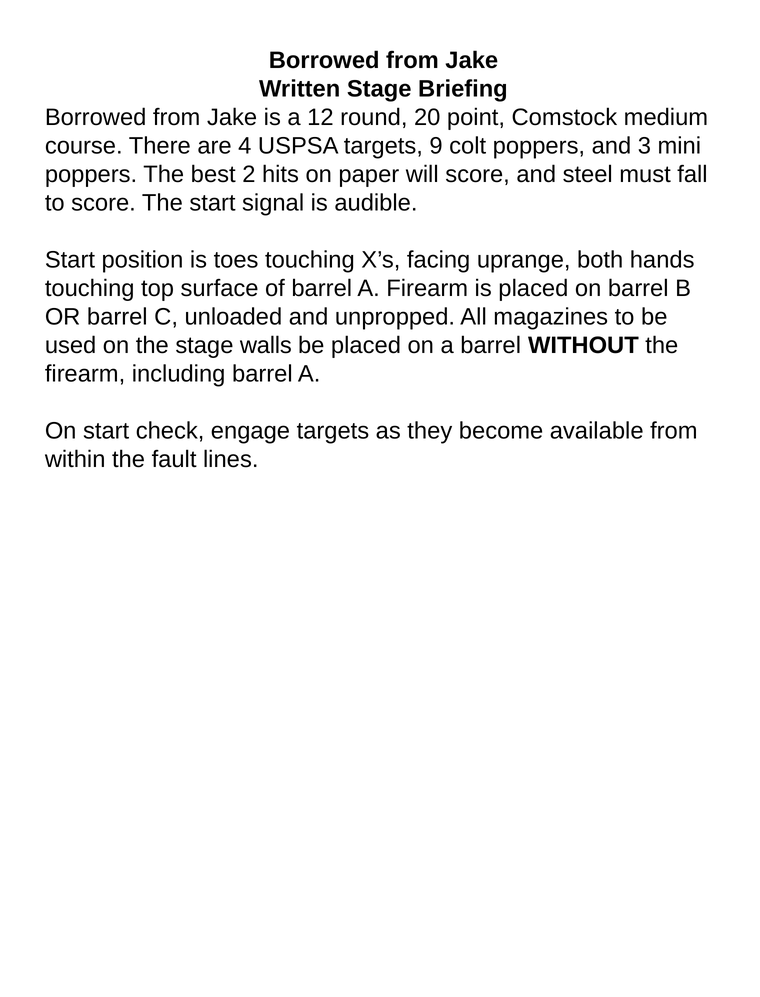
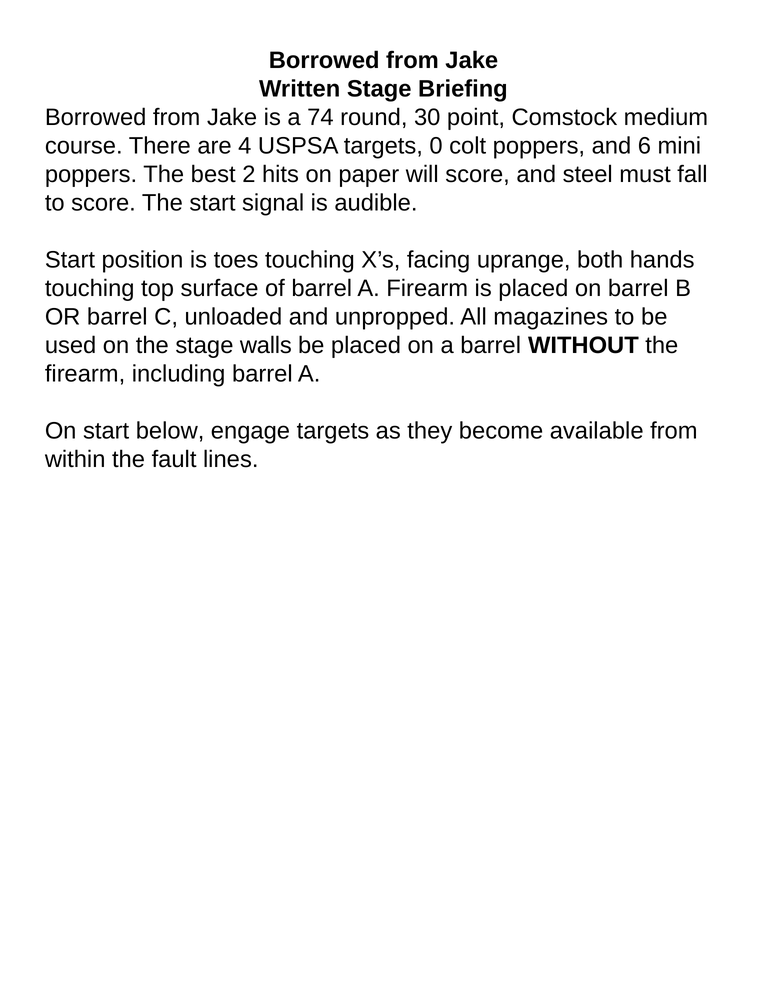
12: 12 -> 74
20: 20 -> 30
9: 9 -> 0
3: 3 -> 6
check: check -> below
